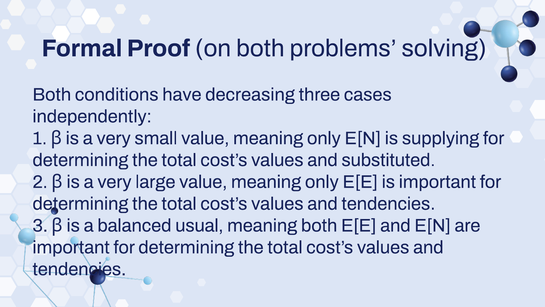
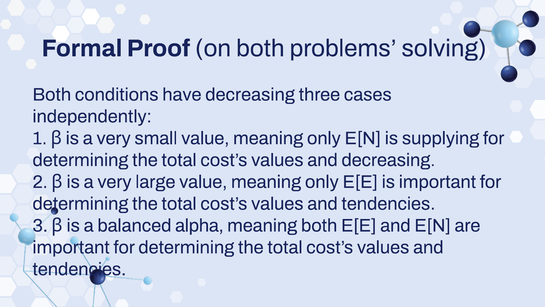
and substituted: substituted -> decreasing
usual: usual -> alpha
